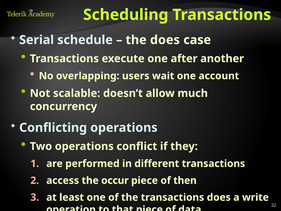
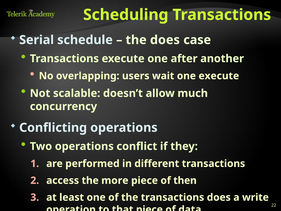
one account: account -> execute
occur: occur -> more
